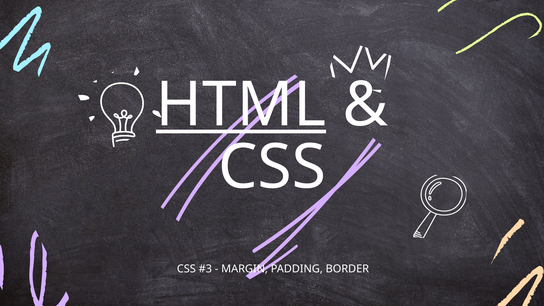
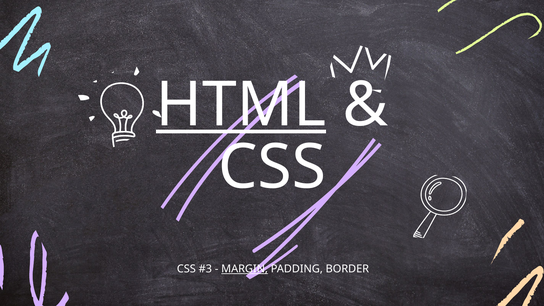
MARGIN underline: none -> present
